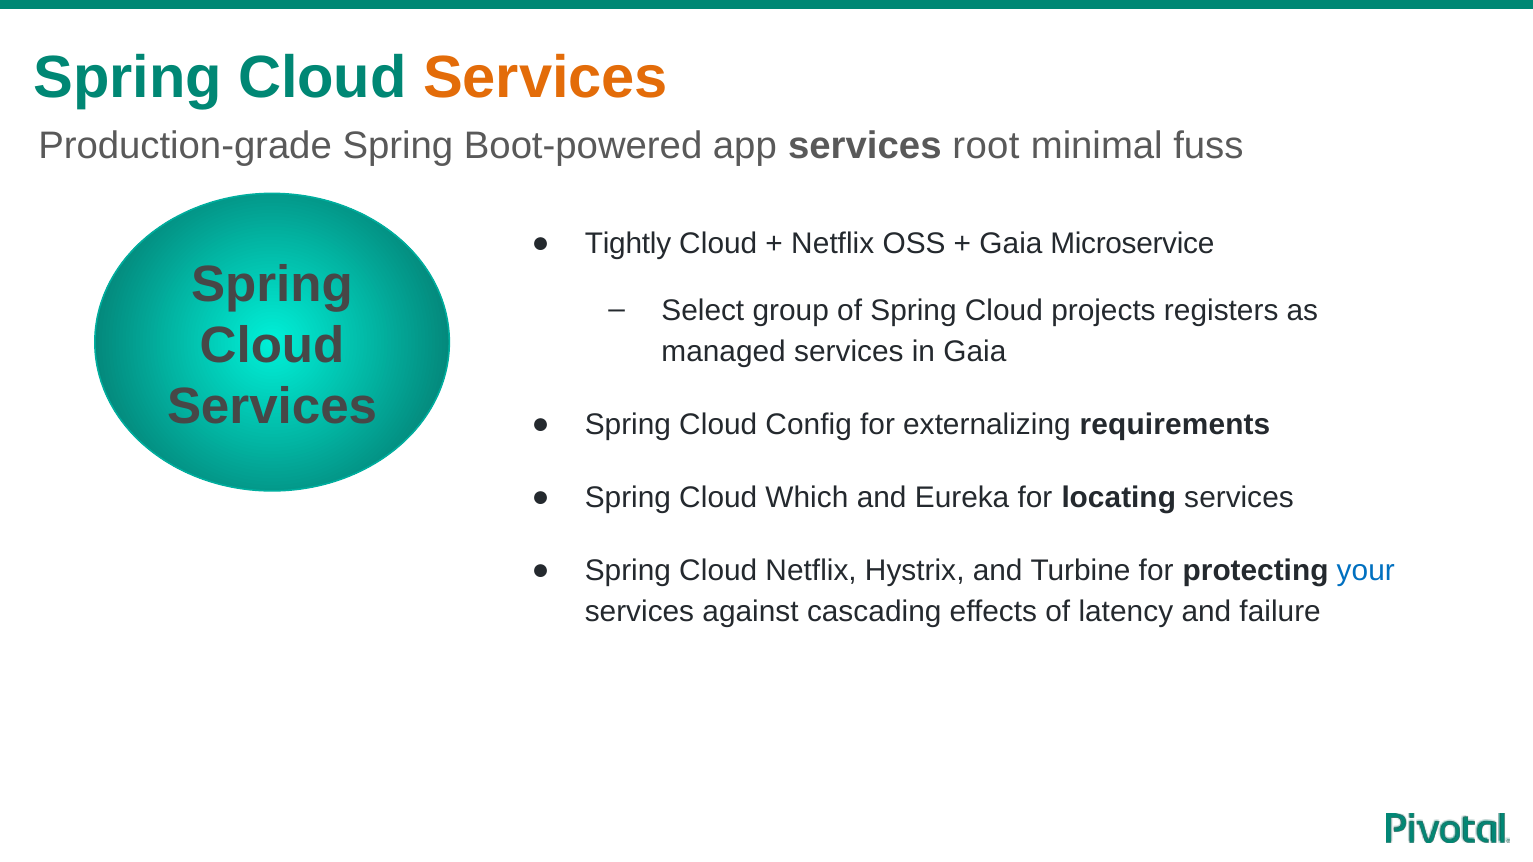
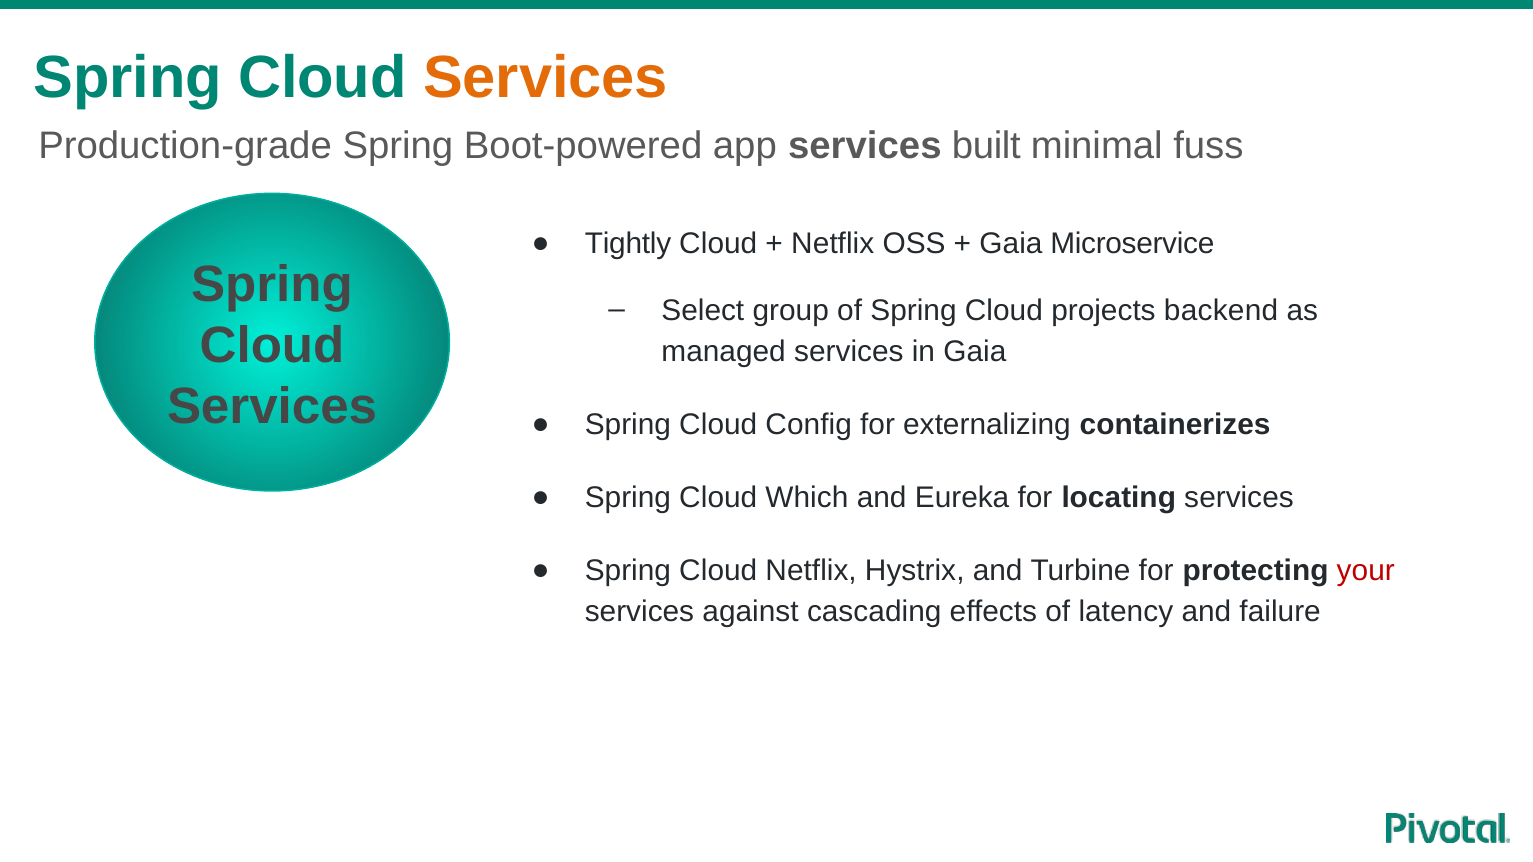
root: root -> built
registers: registers -> backend
requirements: requirements -> containerizes
your colour: blue -> red
